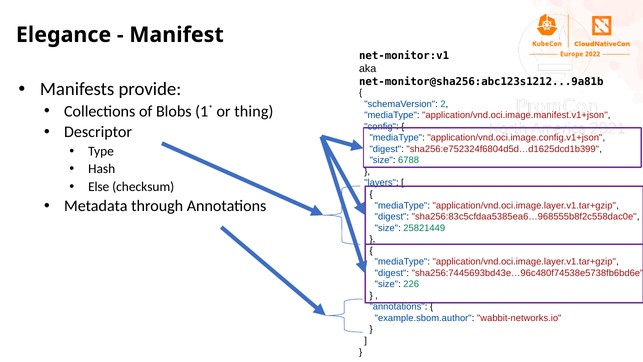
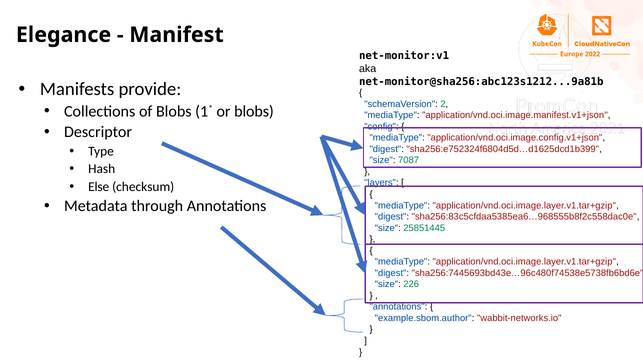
or thing: thing -> blobs
6788: 6788 -> 7087
25821449: 25821449 -> 25851445
